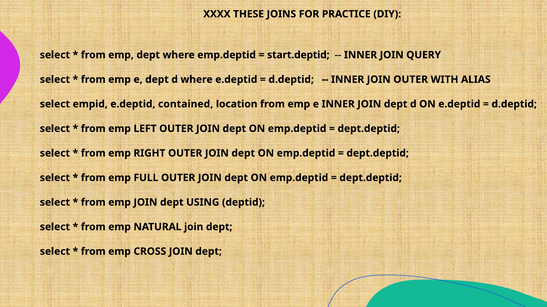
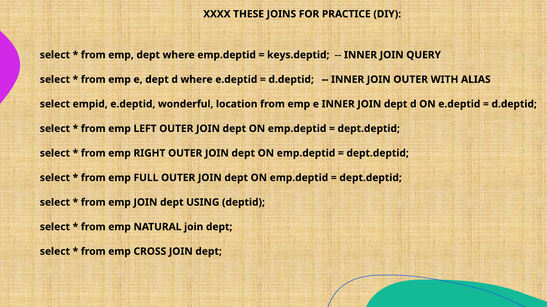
start.deptid: start.deptid -> keys.deptid
contained: contained -> wonderful
